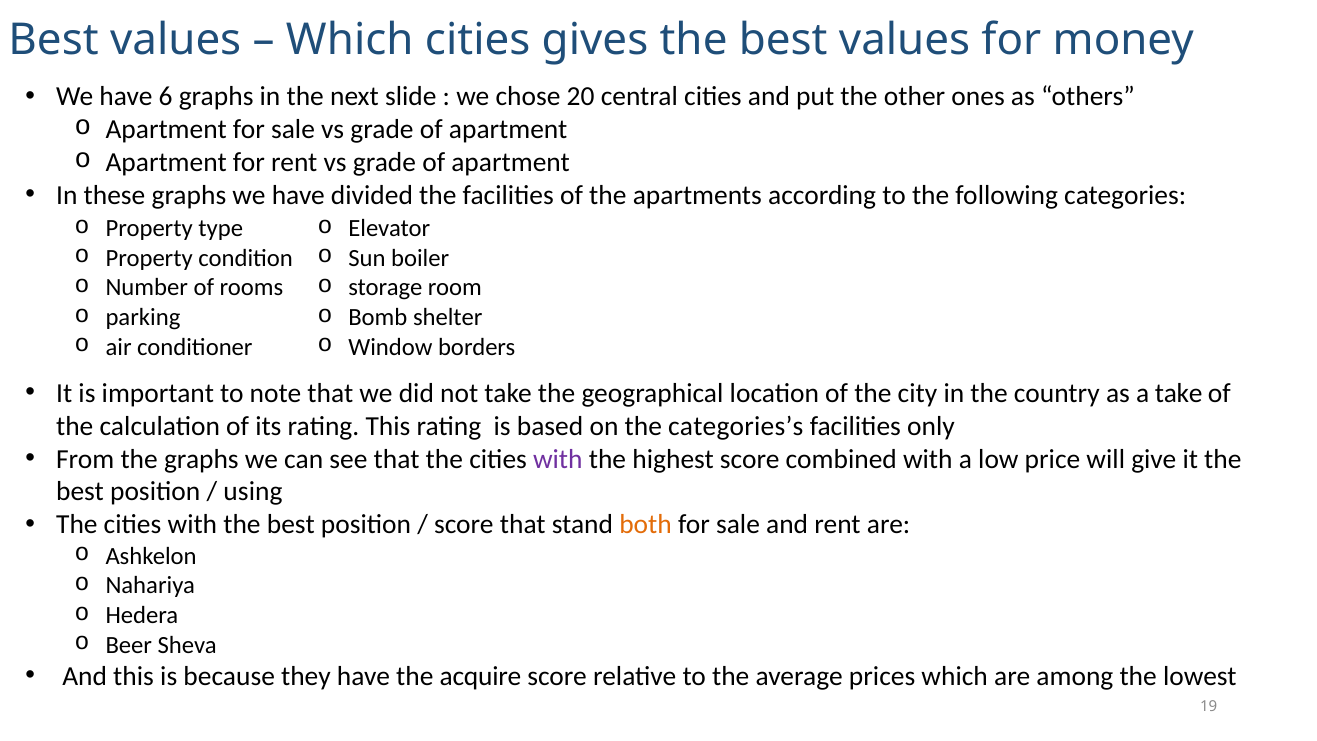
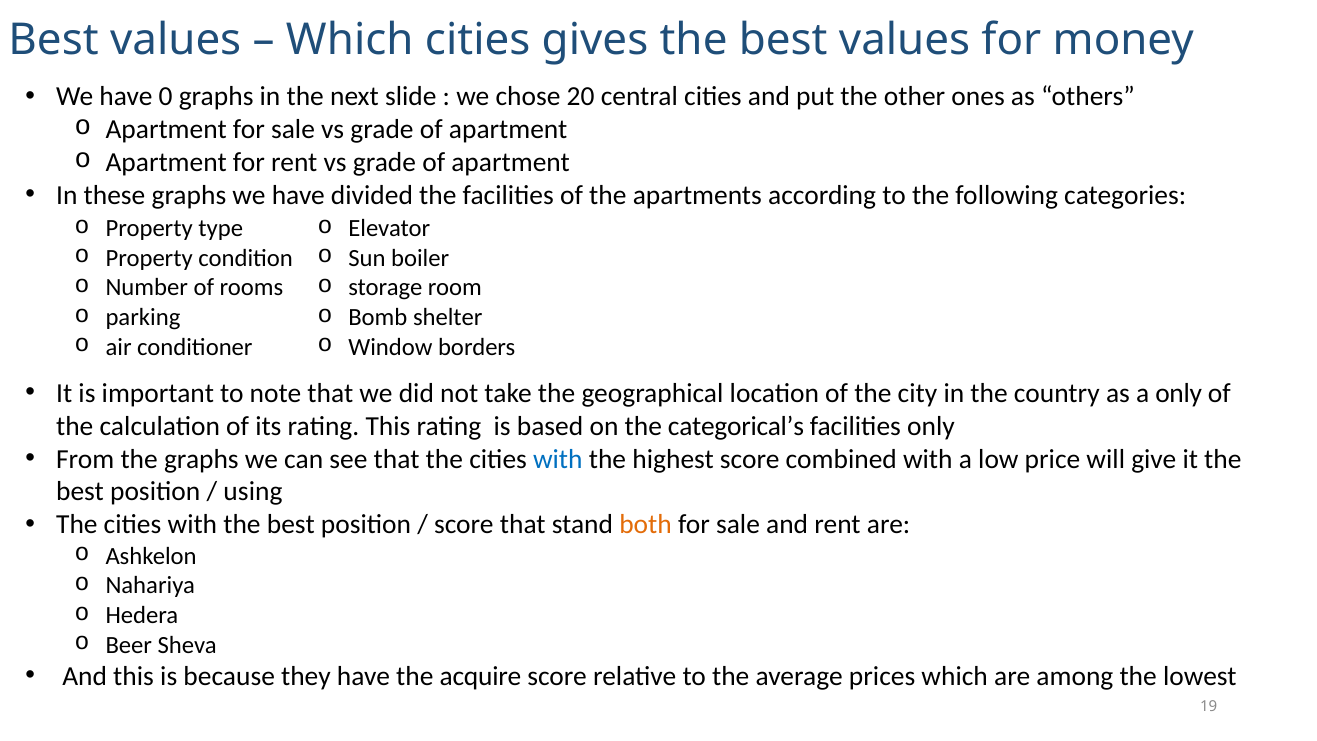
6: 6 -> 0
a take: take -> only
categories’s: categories’s -> categorical’s
with at (558, 459) colour: purple -> blue
